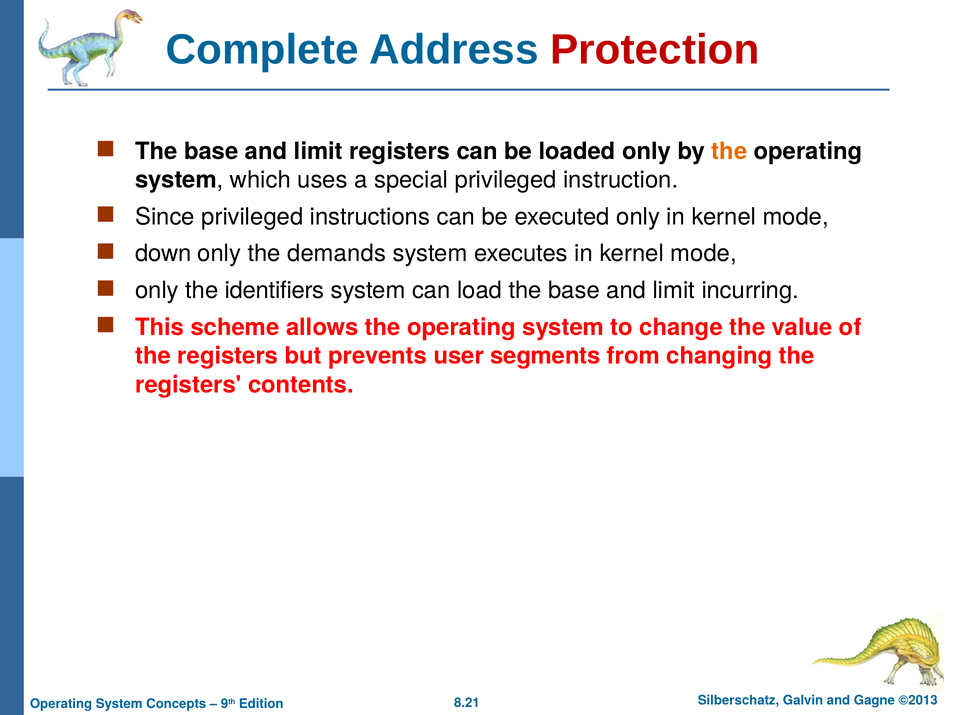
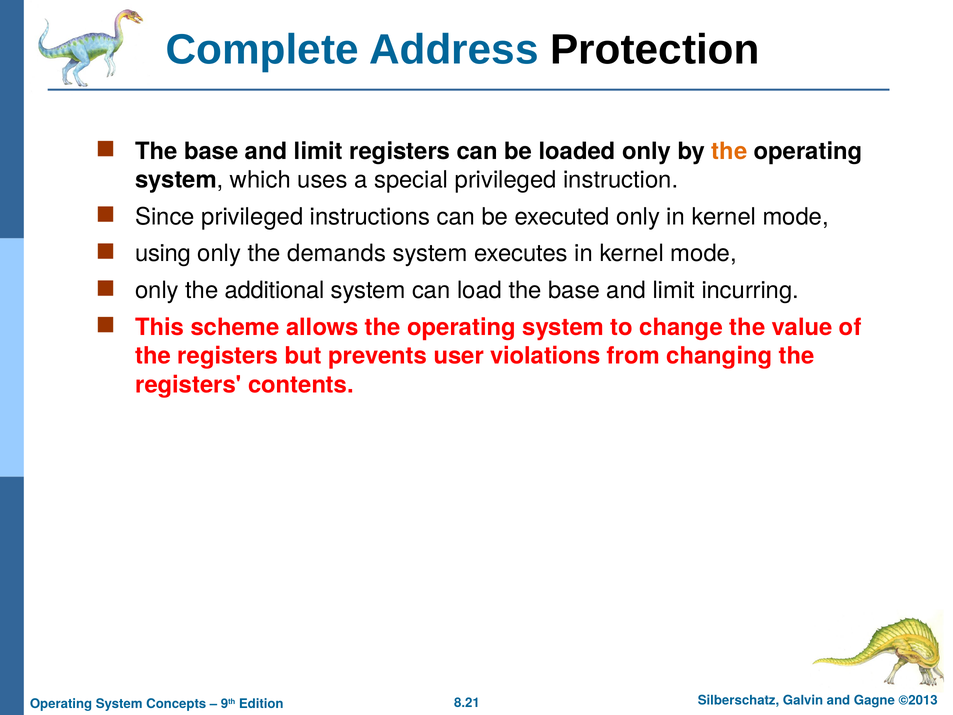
Protection colour: red -> black
down: down -> using
identifiers: identifiers -> additional
segments: segments -> violations
